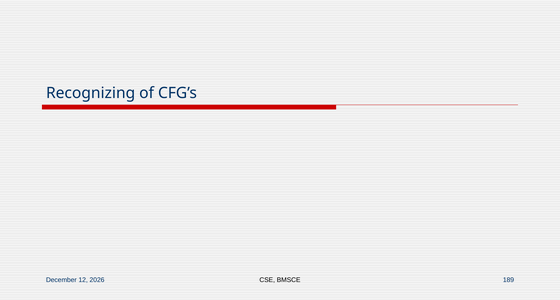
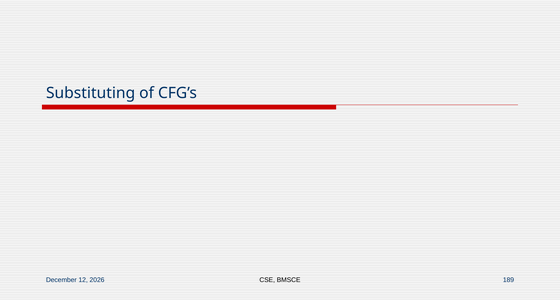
Recognizing: Recognizing -> Substituting
